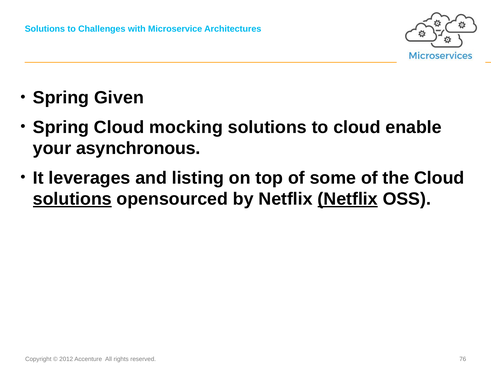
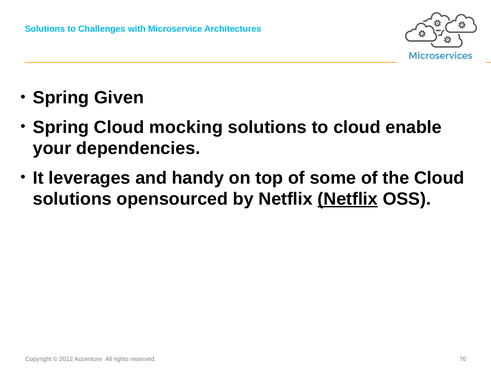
asynchronous: asynchronous -> dependencies
listing: listing -> handy
solutions at (72, 199) underline: present -> none
